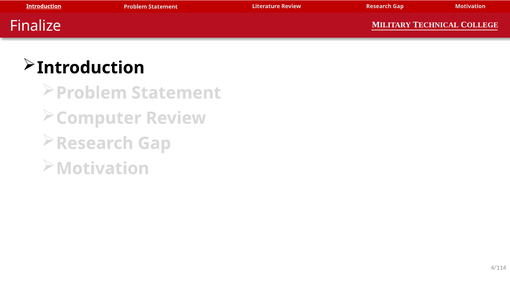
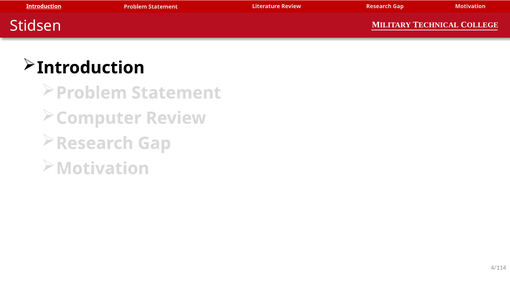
Finalize: Finalize -> Stidsen
